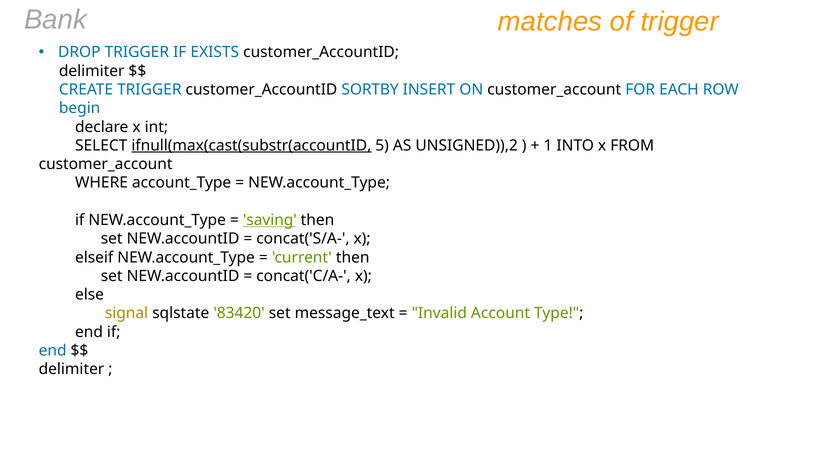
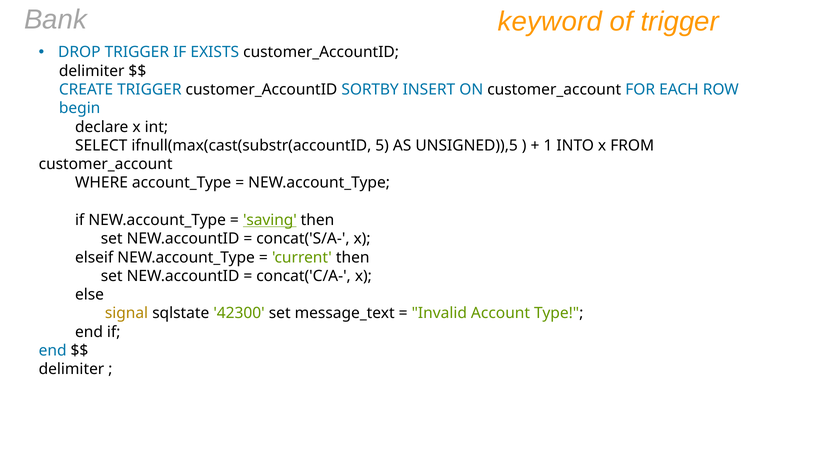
matches: matches -> keyword
ifnull(max(cast(substr(accountID underline: present -> none
UNSIGNED)),2: UNSIGNED)),2 -> UNSIGNED)),5
83420: 83420 -> 42300
